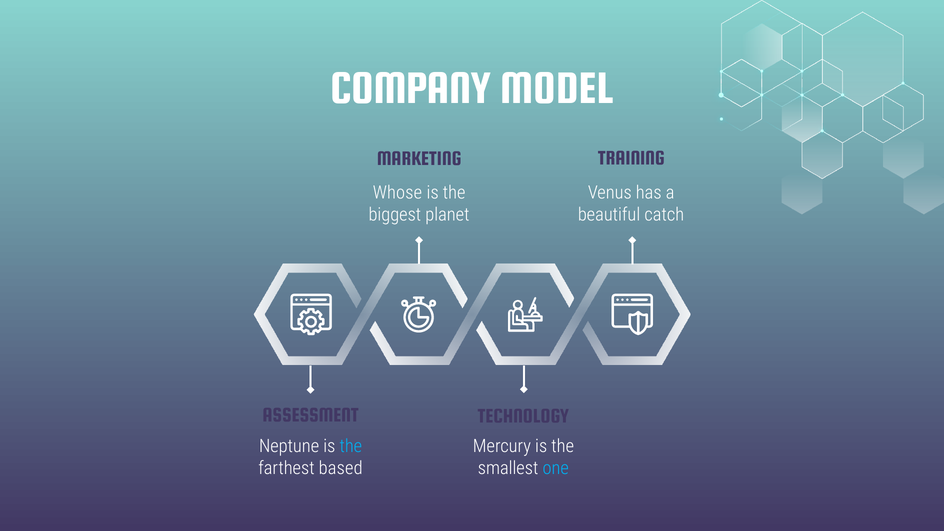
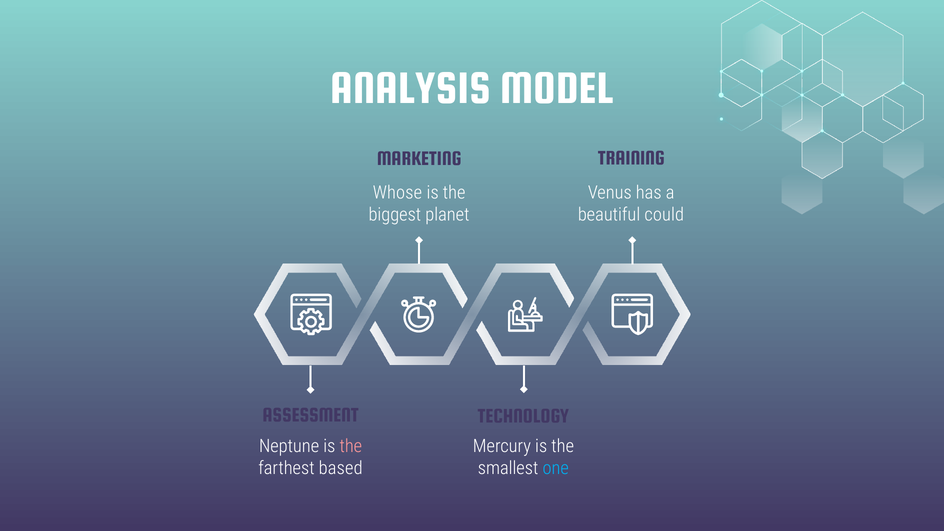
COMPANY: COMPANY -> ANALYSIS
catch: catch -> could
the at (351, 446) colour: light blue -> pink
